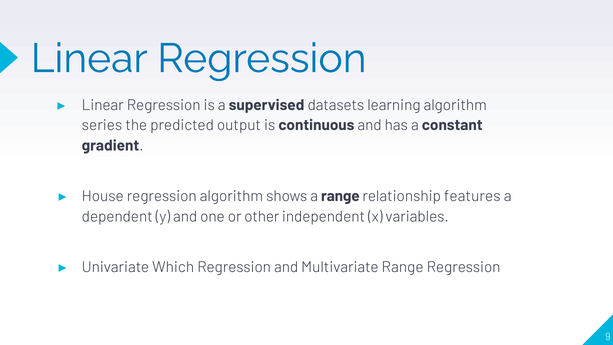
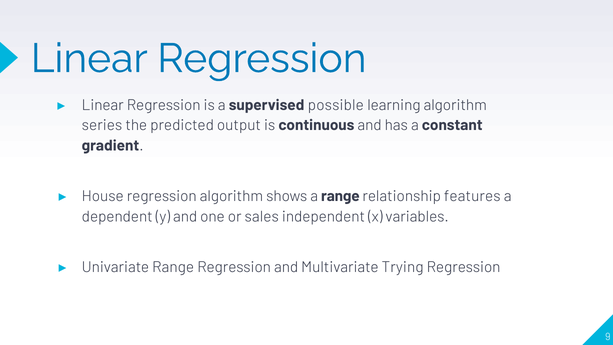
datasets: datasets -> possible
other: other -> sales
Univariate Which: Which -> Range
Multivariate Range: Range -> Trying
